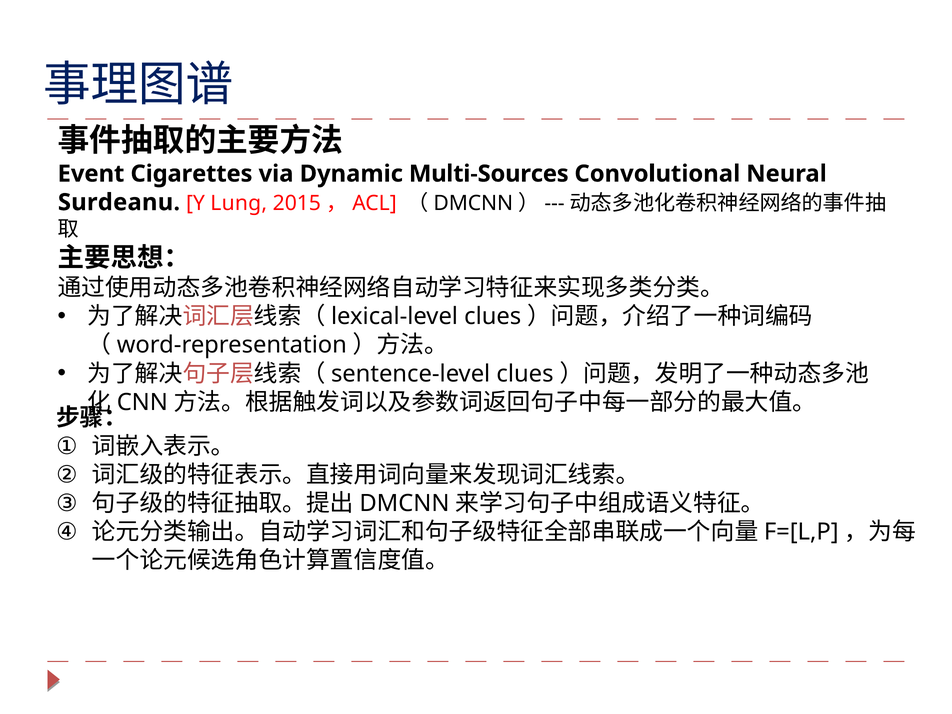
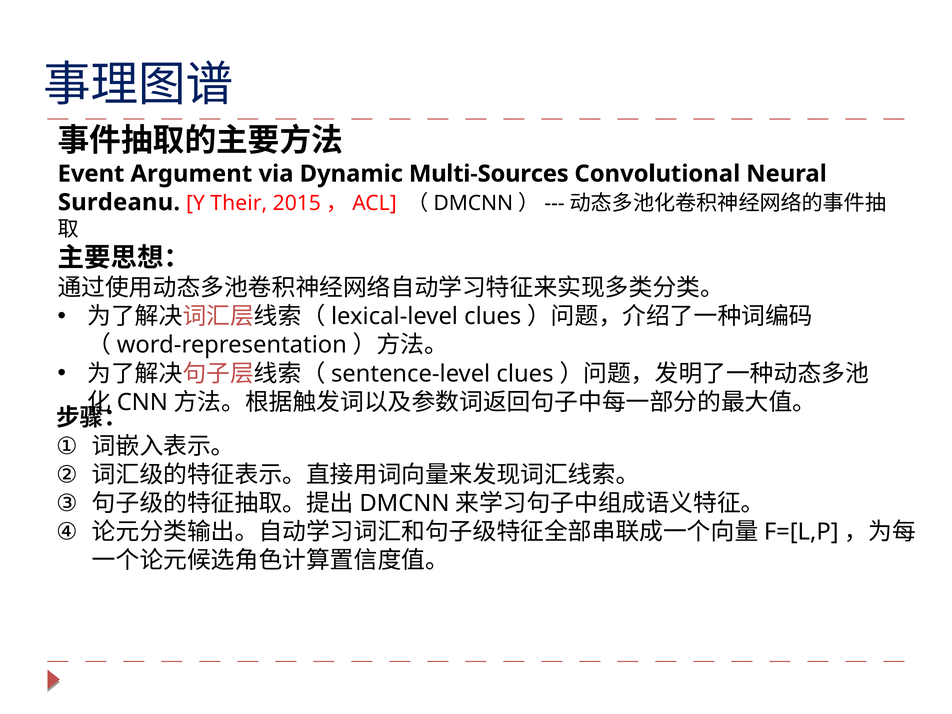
Cigarettes: Cigarettes -> Argument
Lung: Lung -> Their
